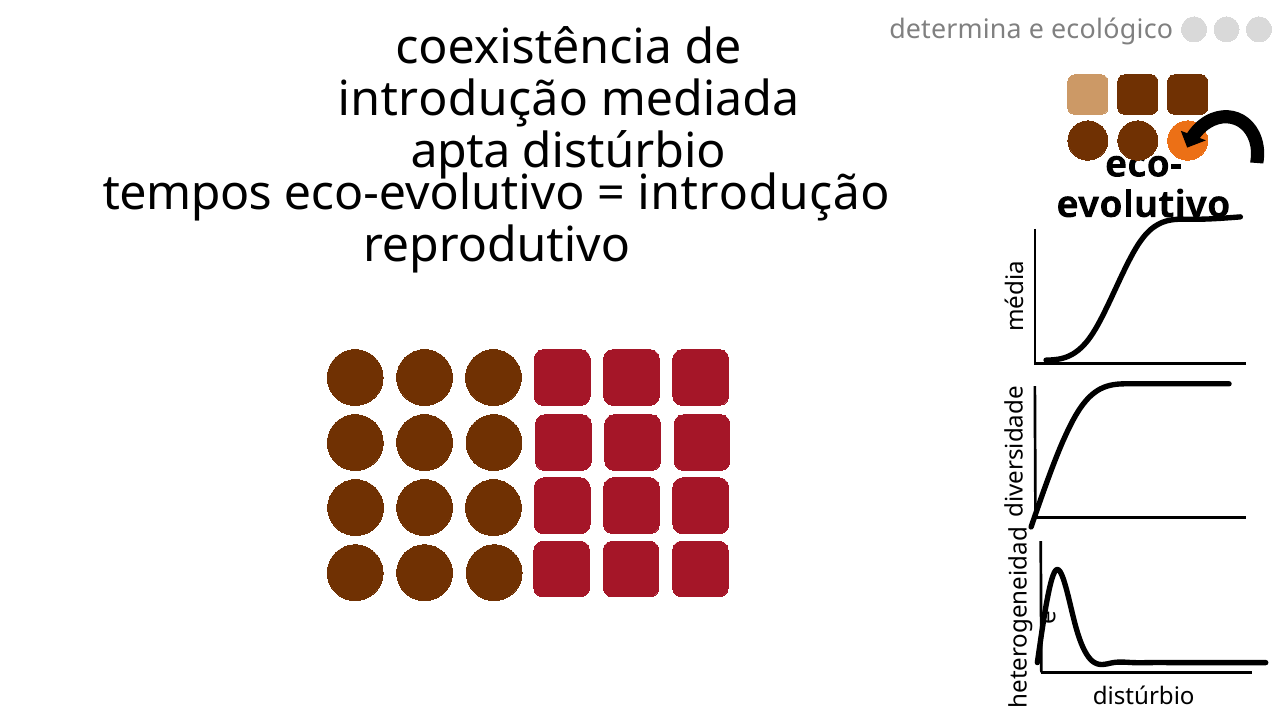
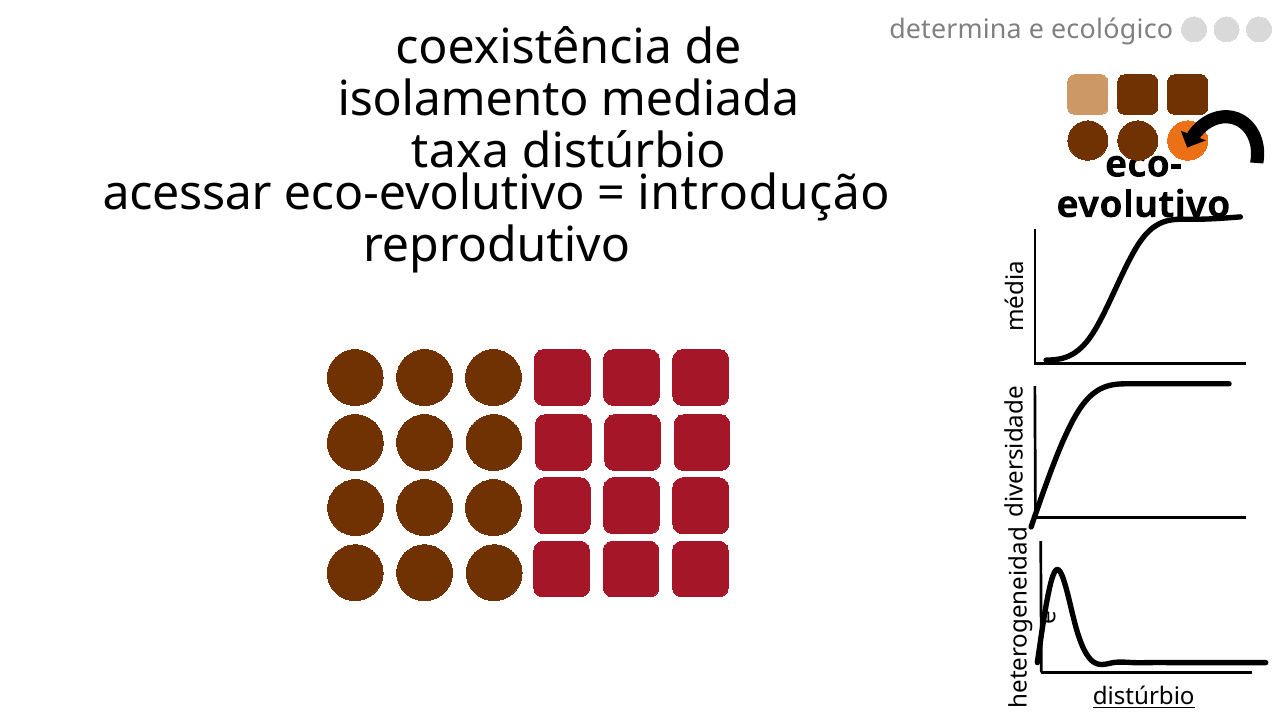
introdução at (463, 100): introdução -> isolamento
apta: apta -> taxa
tempos: tempos -> acessar
distúrbio at (1144, 697) underline: none -> present
